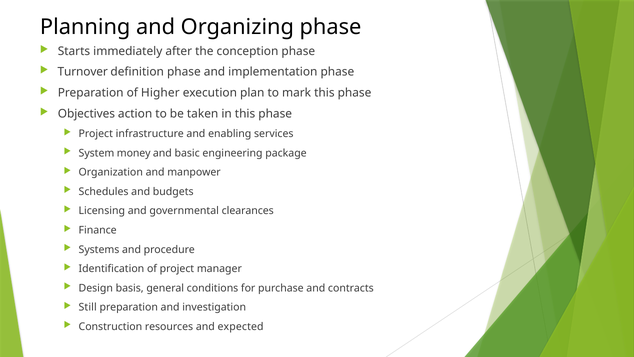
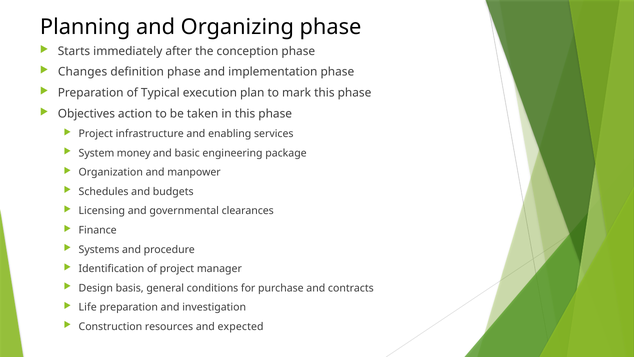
Turnover: Turnover -> Changes
Higher: Higher -> Typical
Still: Still -> Life
